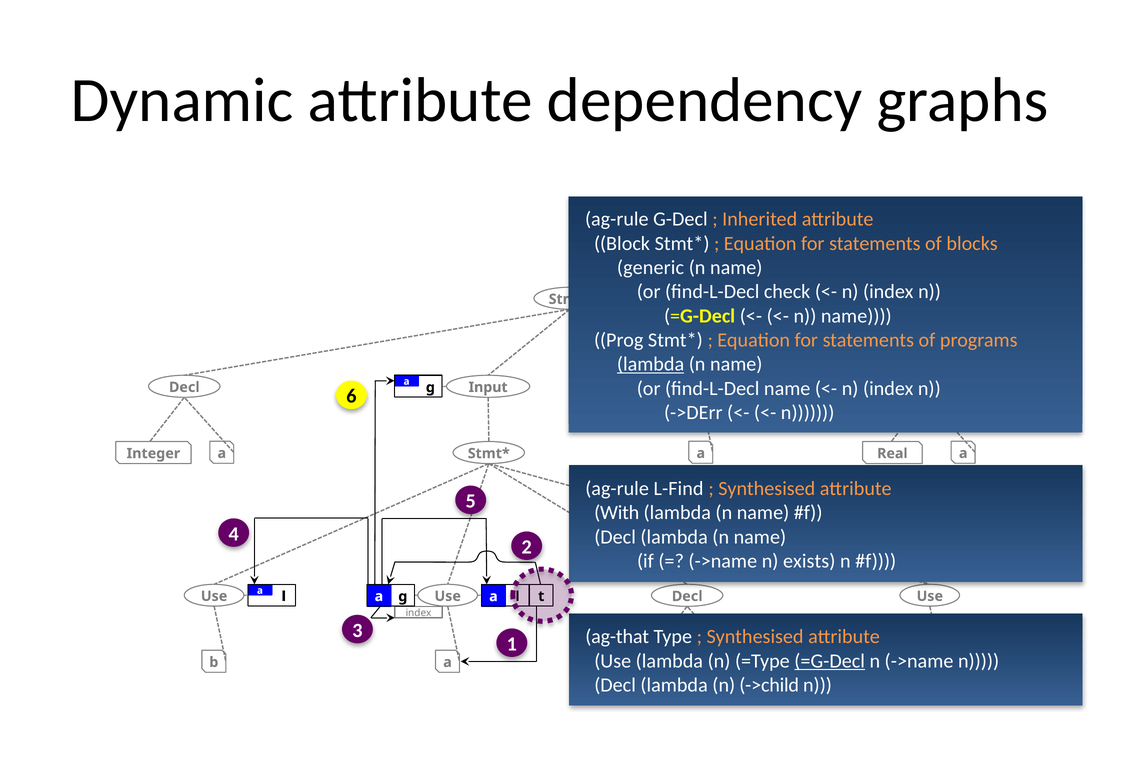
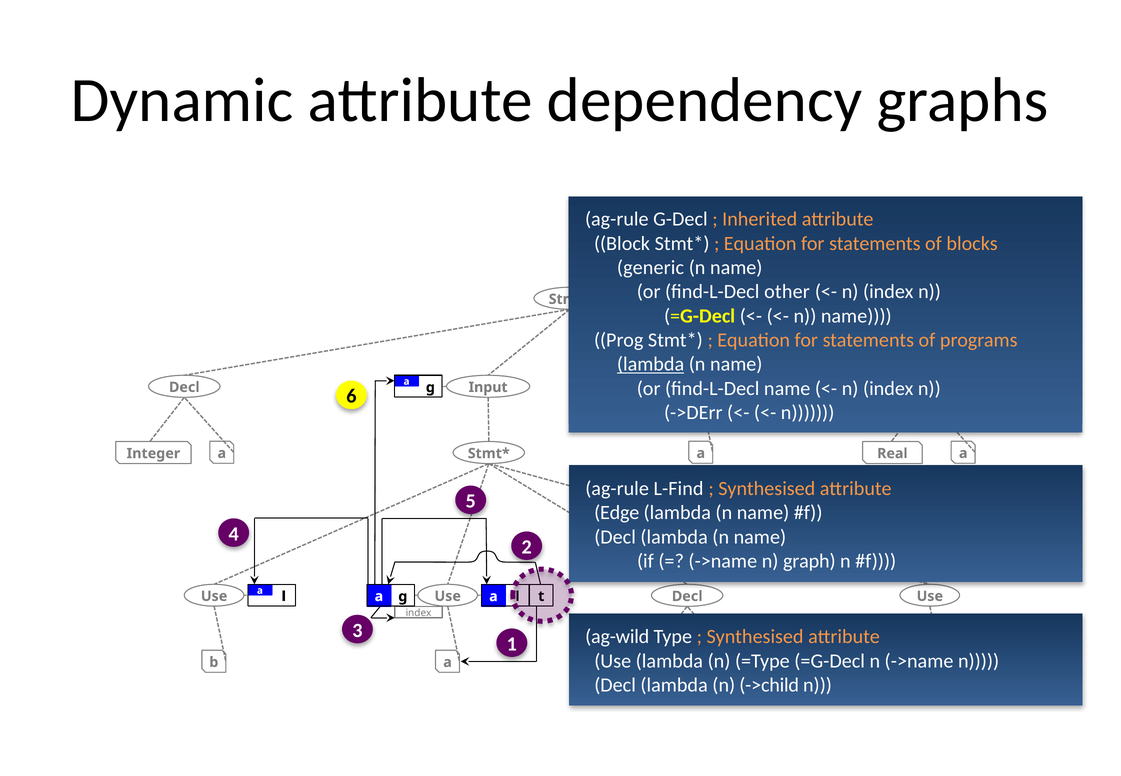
check: check -> other
With: With -> Edge
exists: exists -> graph
ag-that: ag-that -> ag-wild
=G-Decl at (830, 661) underline: present -> none
